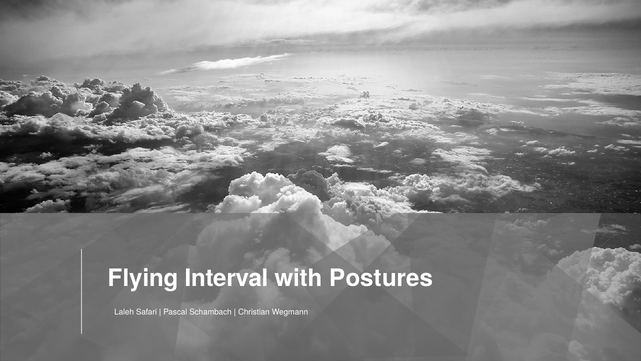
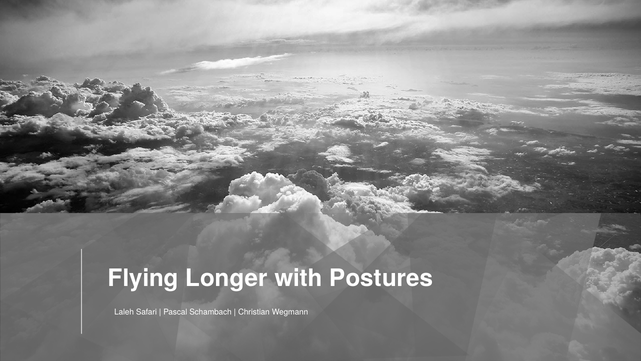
Interval: Interval -> Longer
